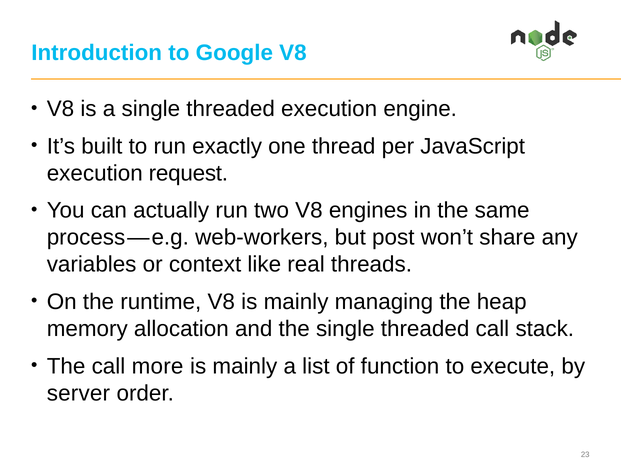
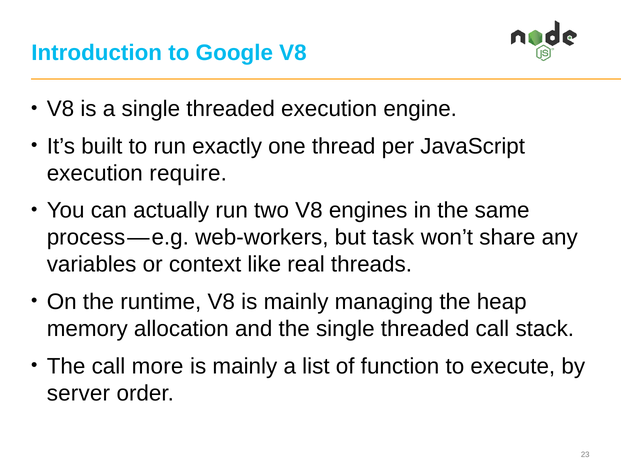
request: request -> require
post: post -> task
